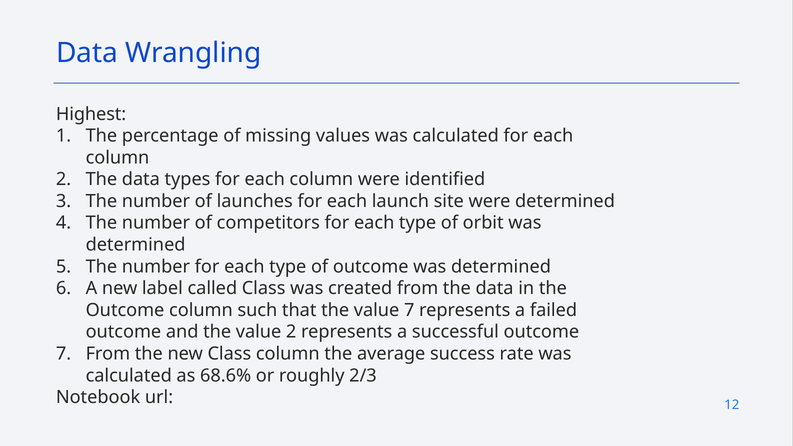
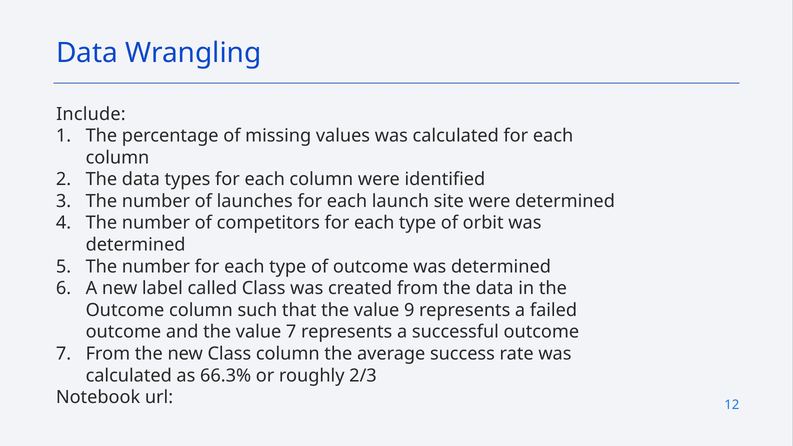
Highest: Highest -> Include
value 7: 7 -> 9
value 2: 2 -> 7
68.6%: 68.6% -> 66.3%
